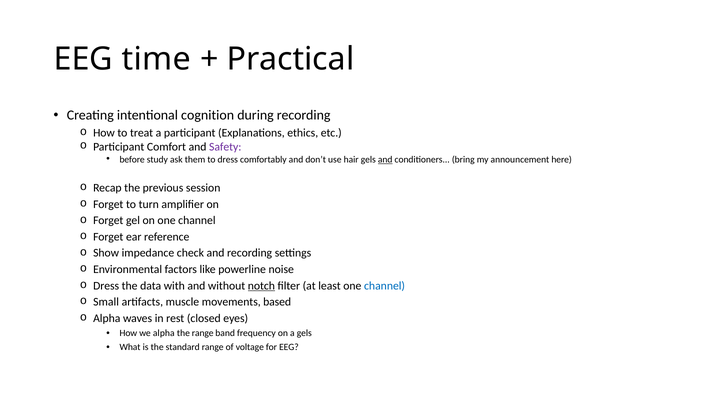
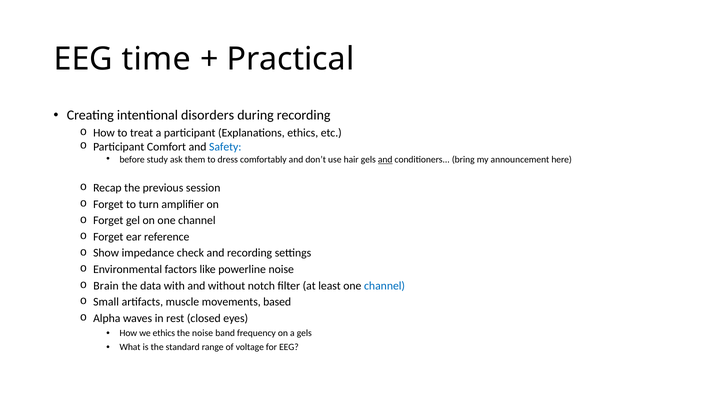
cognition: cognition -> disorders
Safety colour: purple -> blue
Dress at (106, 286): Dress -> Brain
notch underline: present -> none
we alpha: alpha -> ethics
the range: range -> noise
